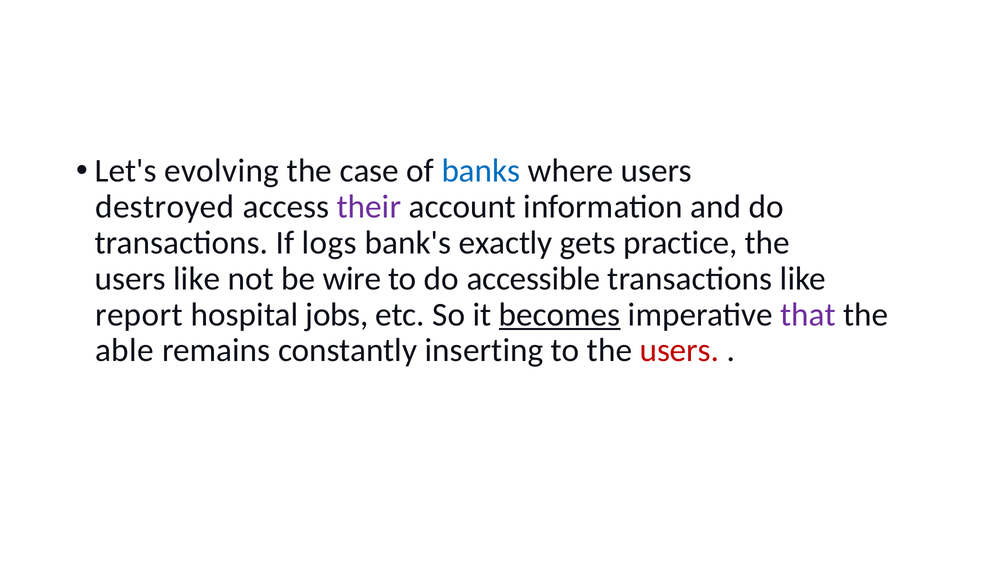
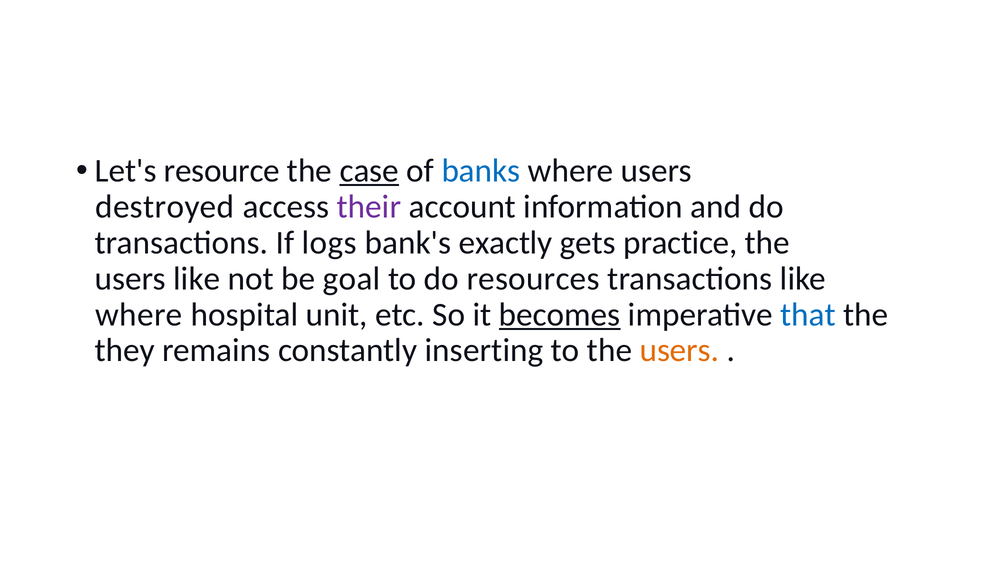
evolving: evolving -> resource
case underline: none -> present
wire: wire -> goal
accessible: accessible -> resources
report at (139, 315): report -> where
jobs: jobs -> unit
that colour: purple -> blue
able: able -> they
users at (679, 351) colour: red -> orange
